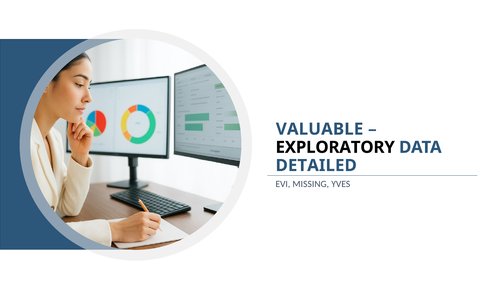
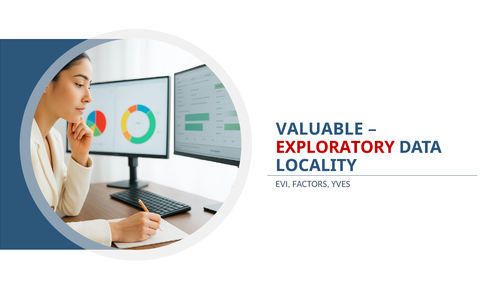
EXPLORATORY colour: black -> red
DETAILED: DETAILED -> LOCALITY
MISSING: MISSING -> FACTORS
